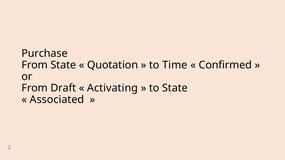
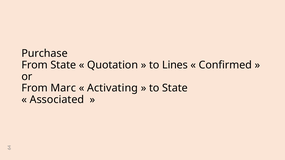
Time: Time -> Lines
Draft: Draft -> Marc
